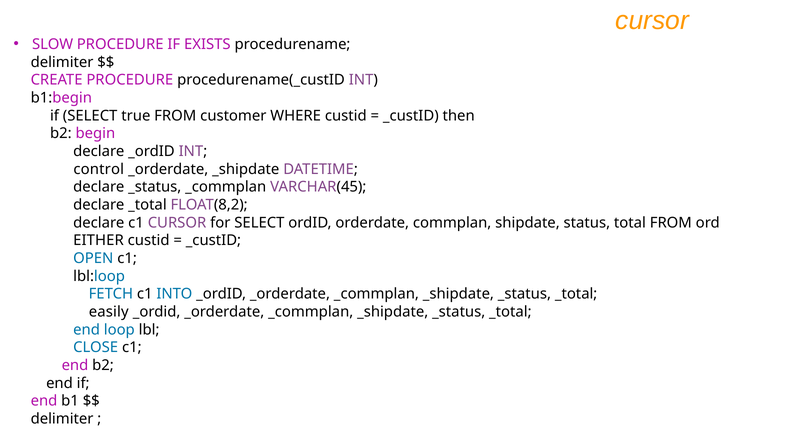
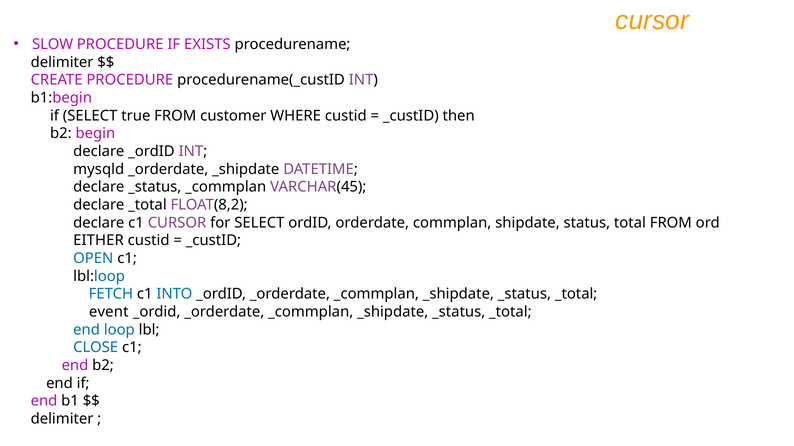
control: control -> mysqld
easily: easily -> event
